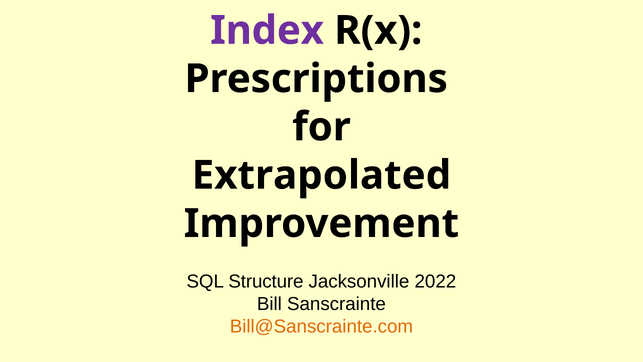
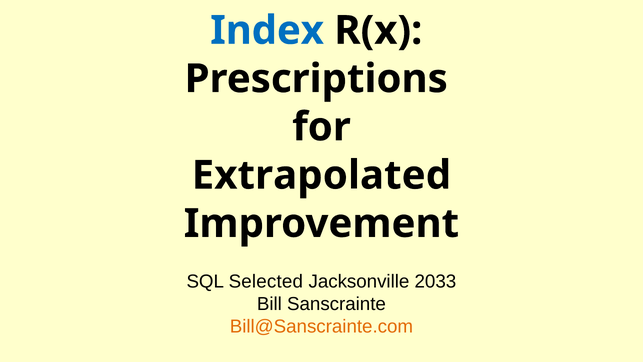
Index colour: purple -> blue
Structure: Structure -> Selected
2022: 2022 -> 2033
